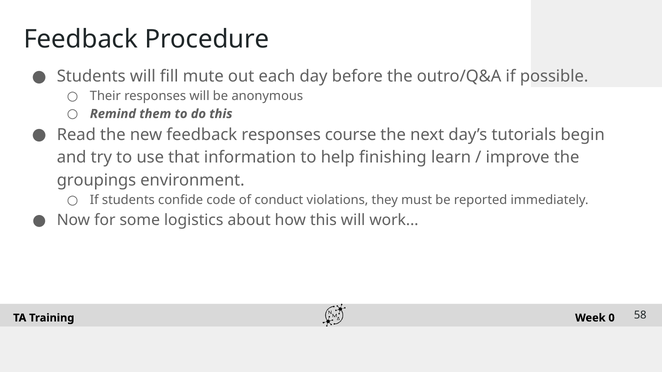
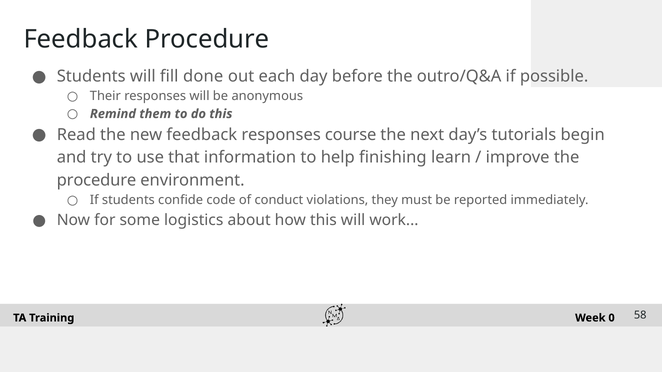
mute: mute -> done
groupings at (96, 181): groupings -> procedure
